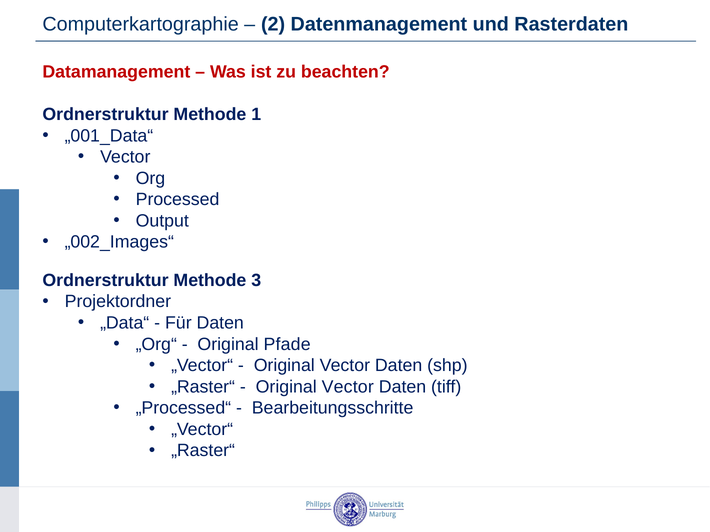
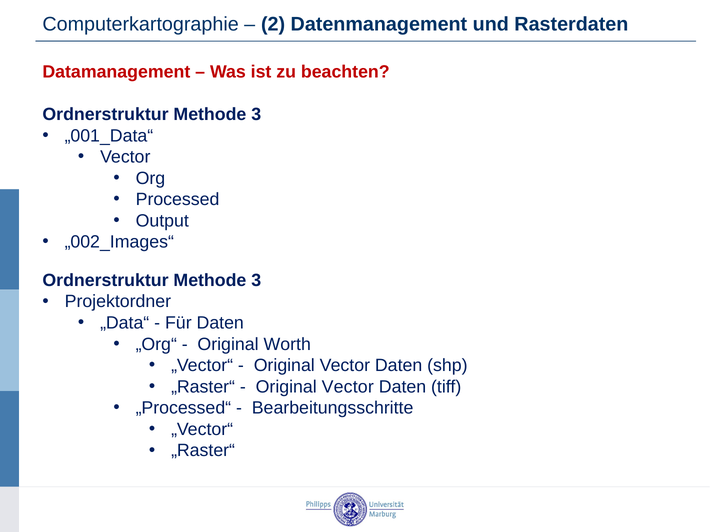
1 at (256, 115): 1 -> 3
Pfade: Pfade -> Worth
